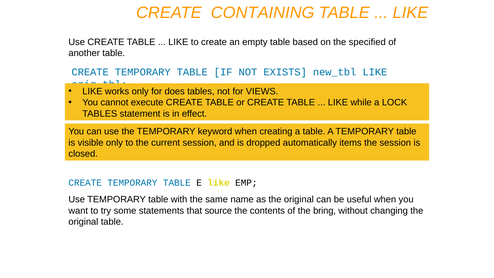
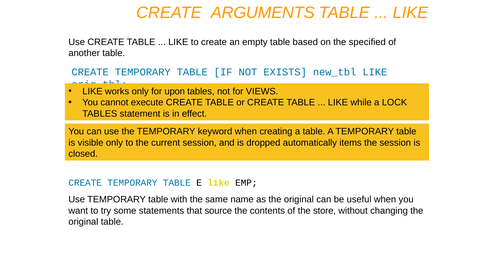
CONTAINING: CONTAINING -> ARGUMENTS
does: does -> upon
bring: bring -> store
